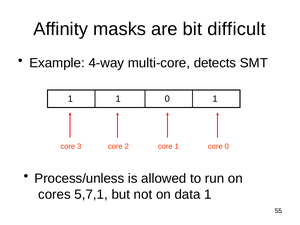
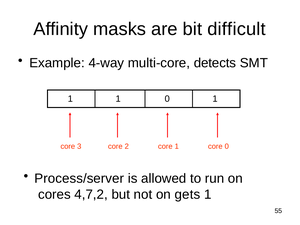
Process/unless: Process/unless -> Process/server
5,7,1: 5,7,1 -> 4,7,2
data: data -> gets
